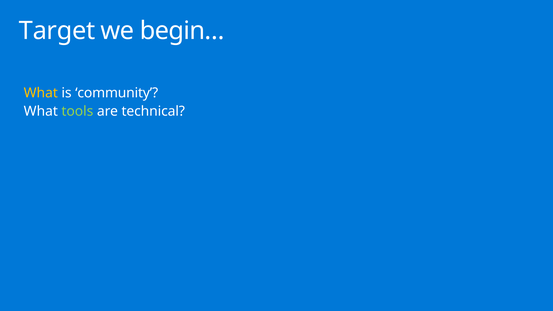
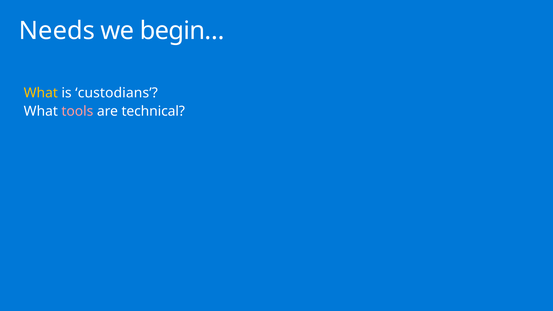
Target: Target -> Needs
community: community -> custodians
tools colour: light green -> pink
